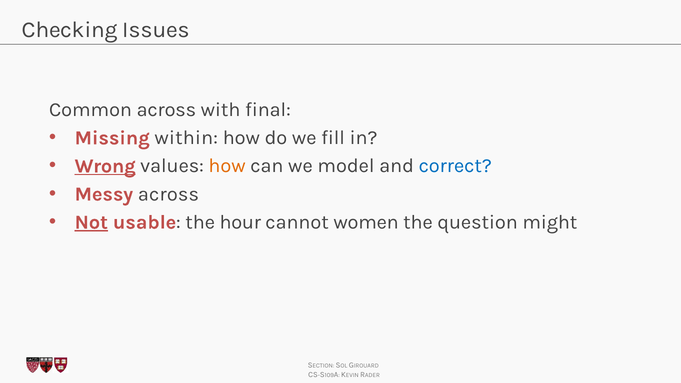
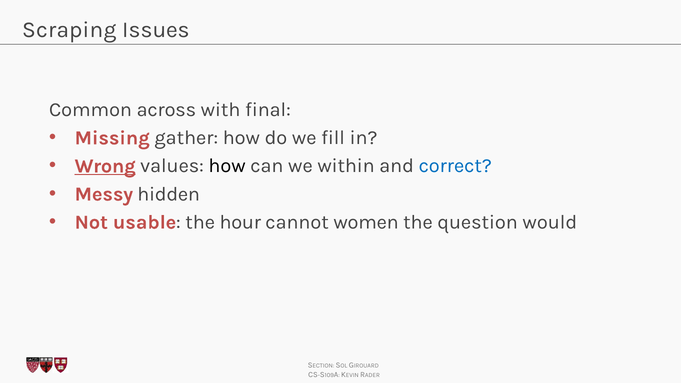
Checking: Checking -> Scraping
within: within -> gather
how at (227, 166) colour: orange -> black
model: model -> within
Messy across: across -> hidden
Not underline: present -> none
might: might -> would
